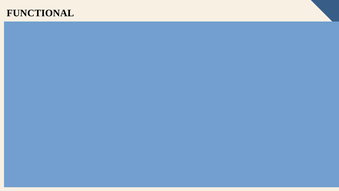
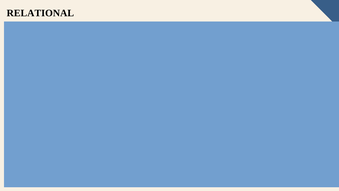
FUNCTIONAL: FUNCTIONAL -> RELATIONAL
